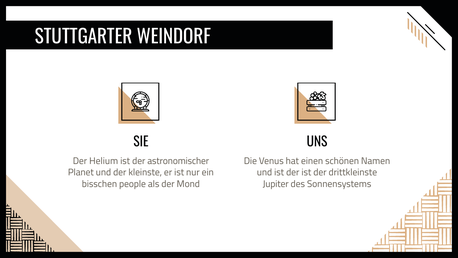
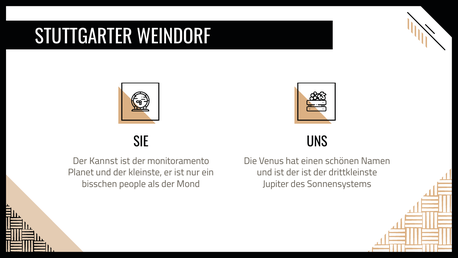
Helium: Helium -> Kannst
astronomischer: astronomischer -> monitoramento
